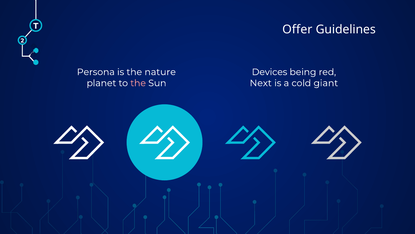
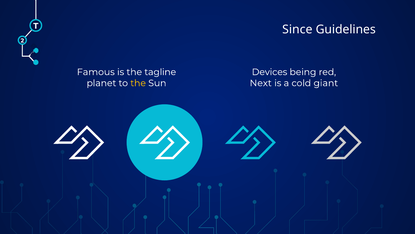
Offer: Offer -> Since
Persona: Persona -> Famous
nature: nature -> tagline
the at (138, 83) colour: pink -> yellow
